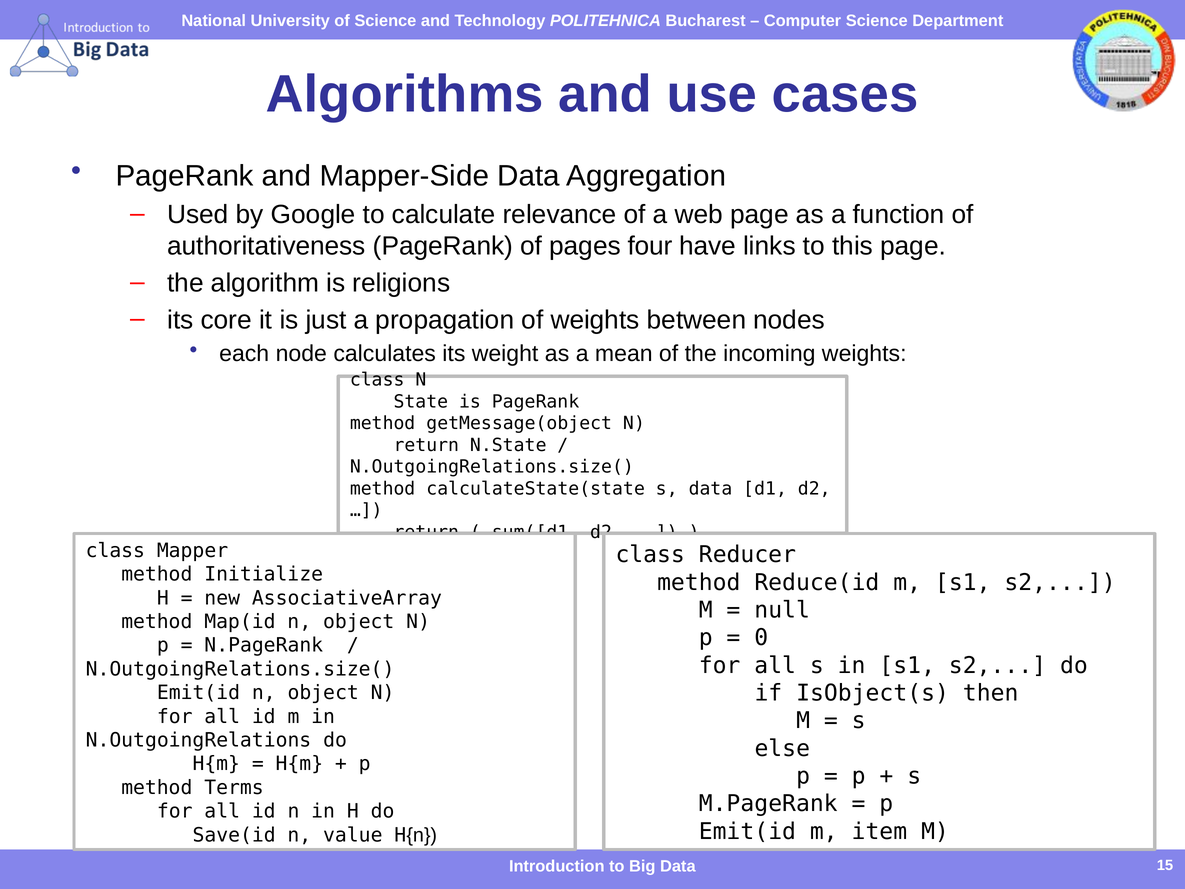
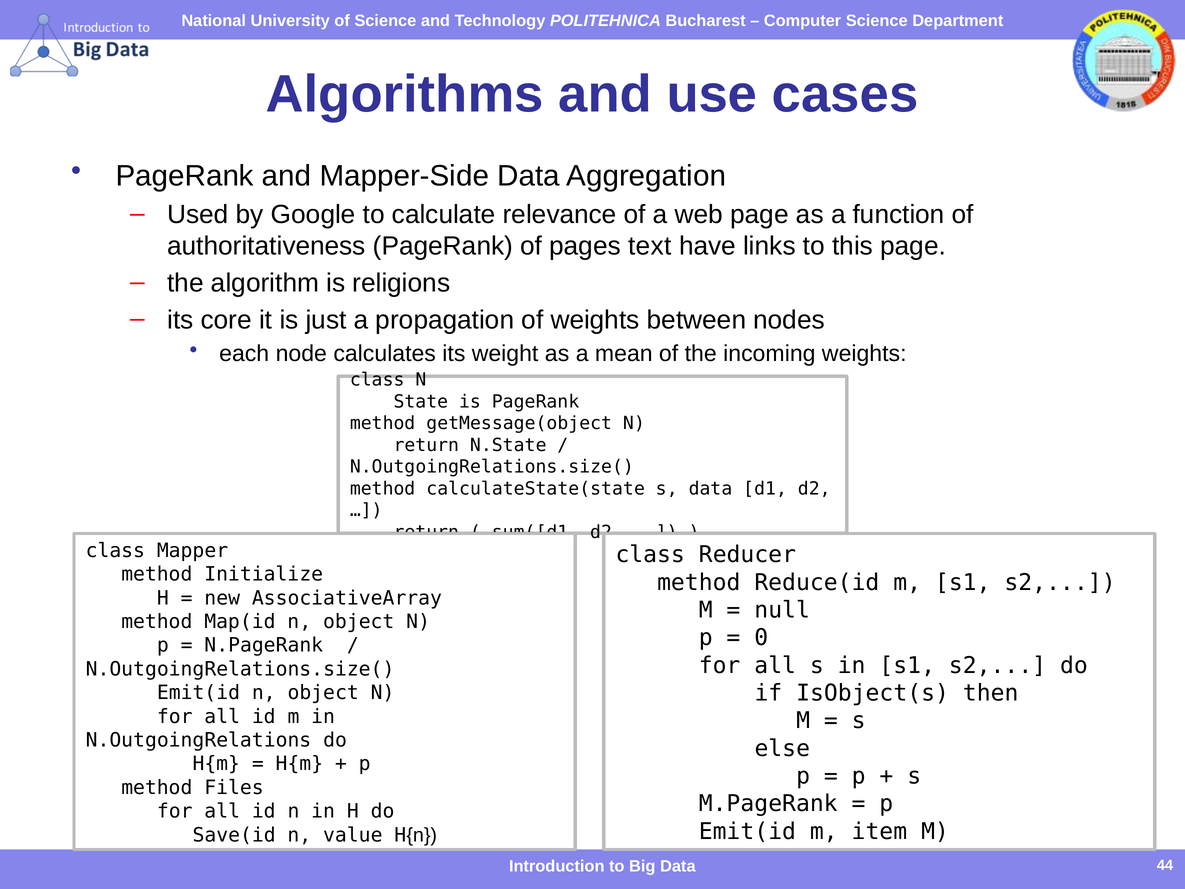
four: four -> text
Terms: Terms -> Files
15: 15 -> 44
